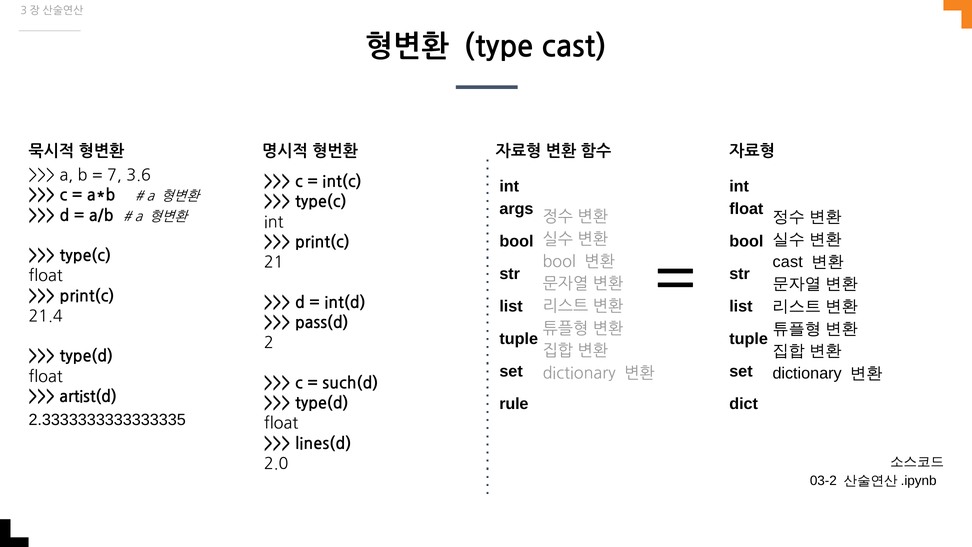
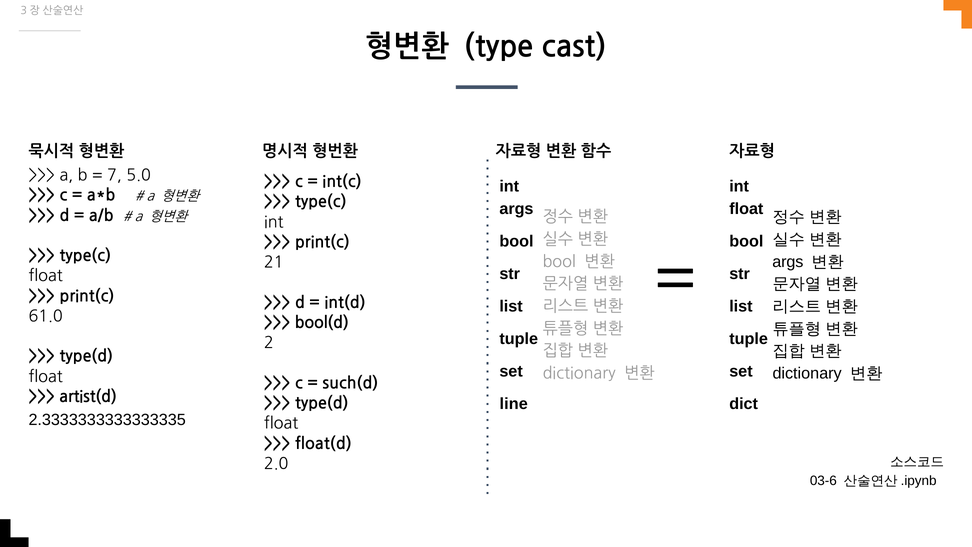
3.6: 3.6 -> 5.0
cast at (788, 262): cast -> args
21.4: 21.4 -> 61.0
pass(d: pass(d -> bool(d
rule: rule -> line
lines(d: lines(d -> float(d
03-2: 03-2 -> 03-6
